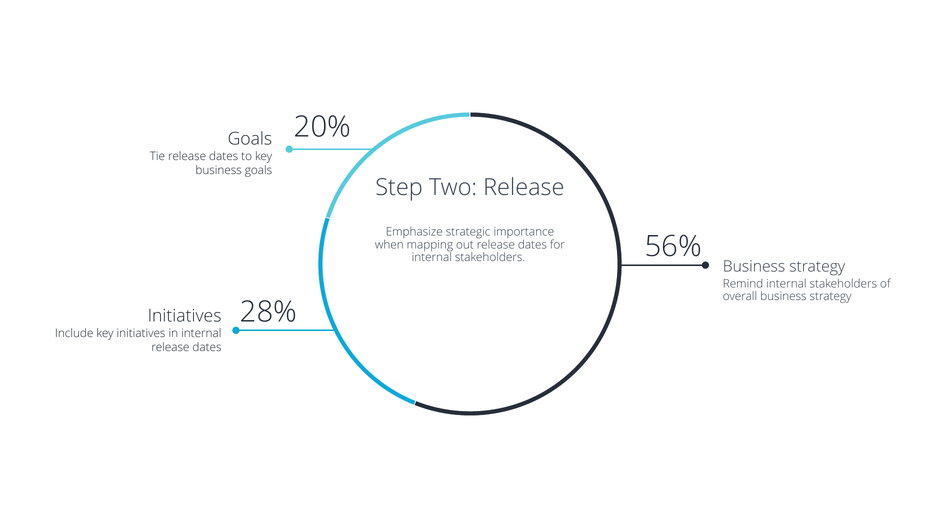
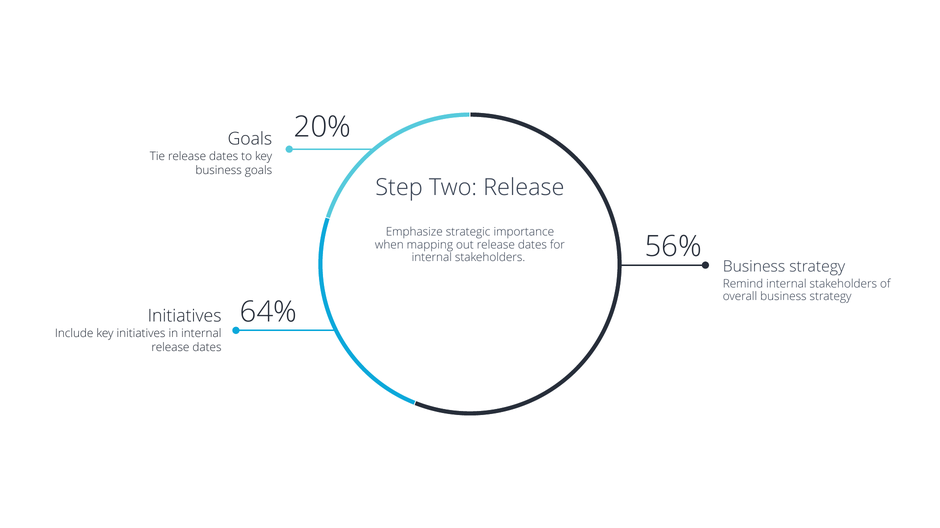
28%: 28% -> 64%
